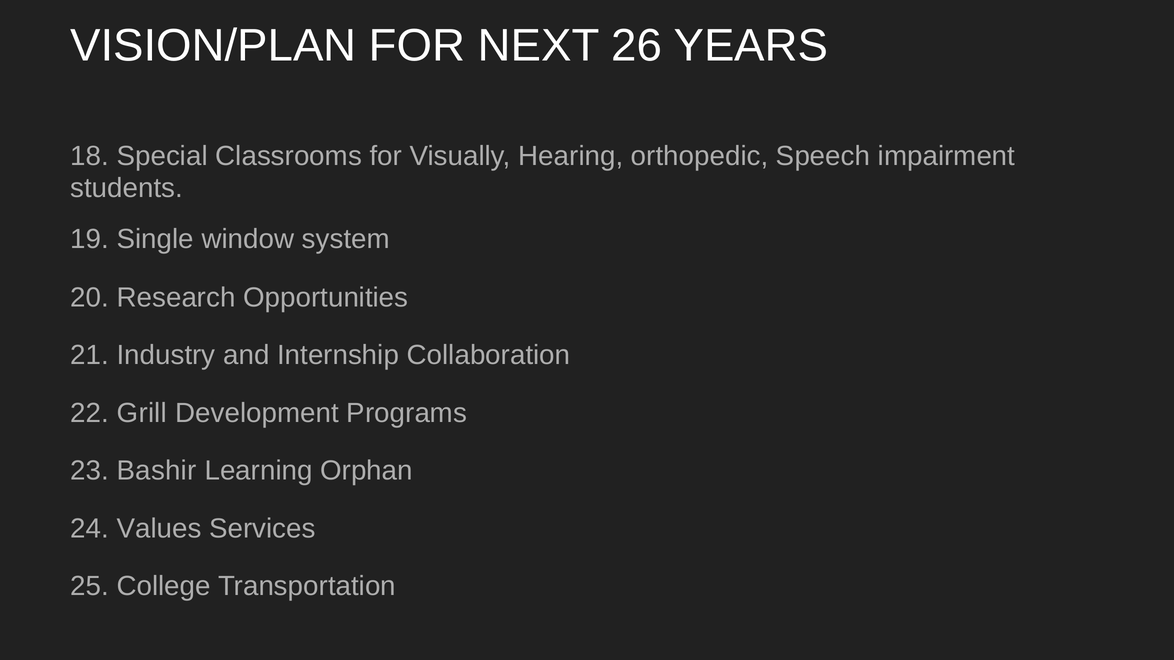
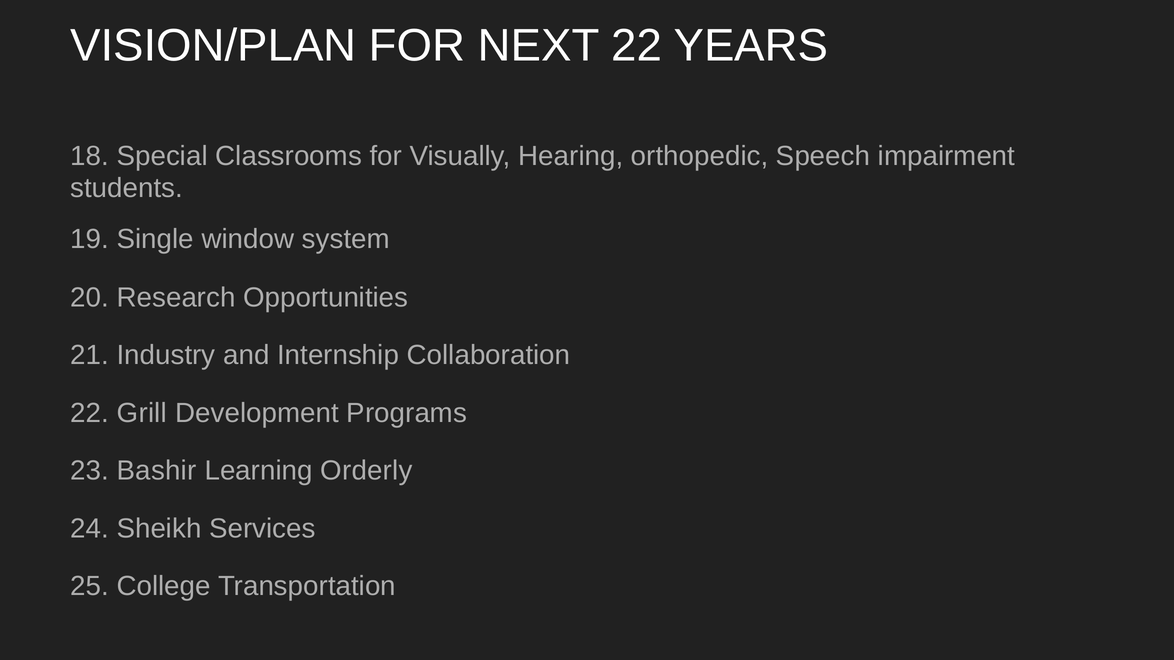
NEXT 26: 26 -> 22
Orphan: Orphan -> Orderly
Values: Values -> Sheikh
